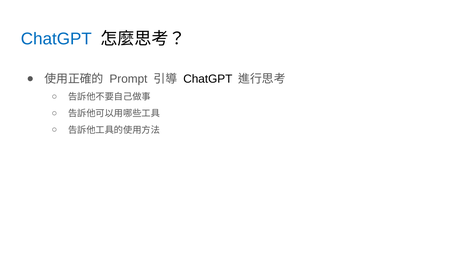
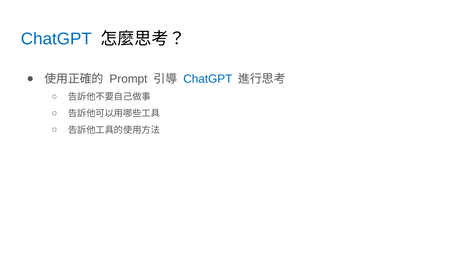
ChatGPT at (208, 79) colour: black -> blue
